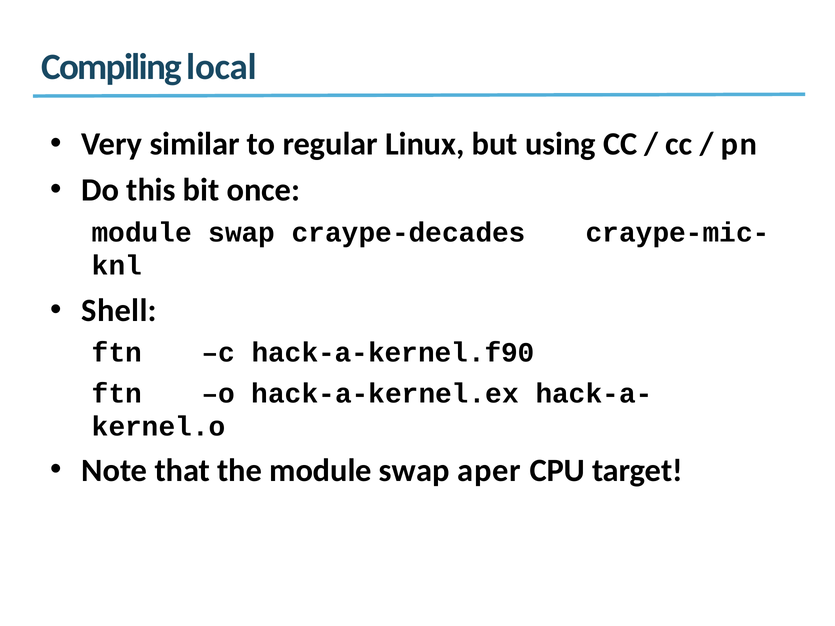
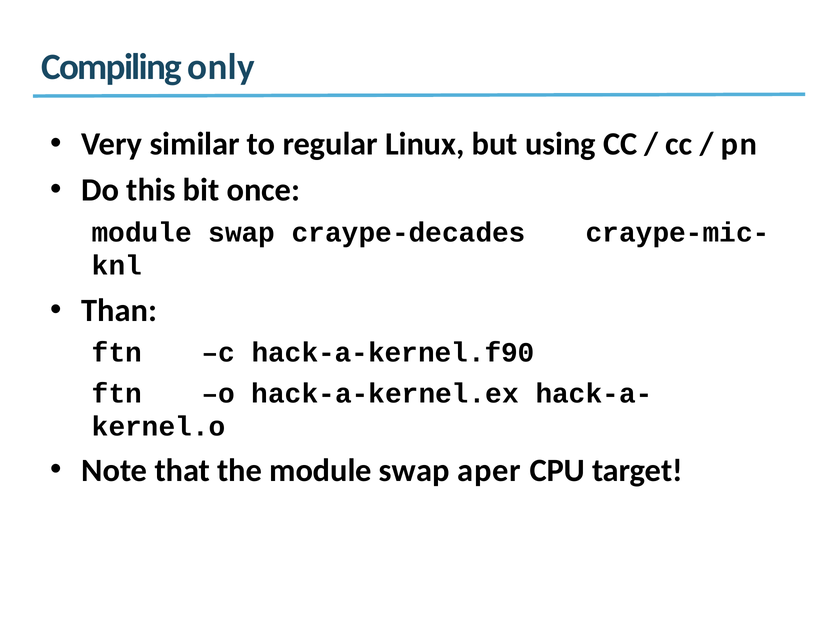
local: local -> only
Shell: Shell -> Than
